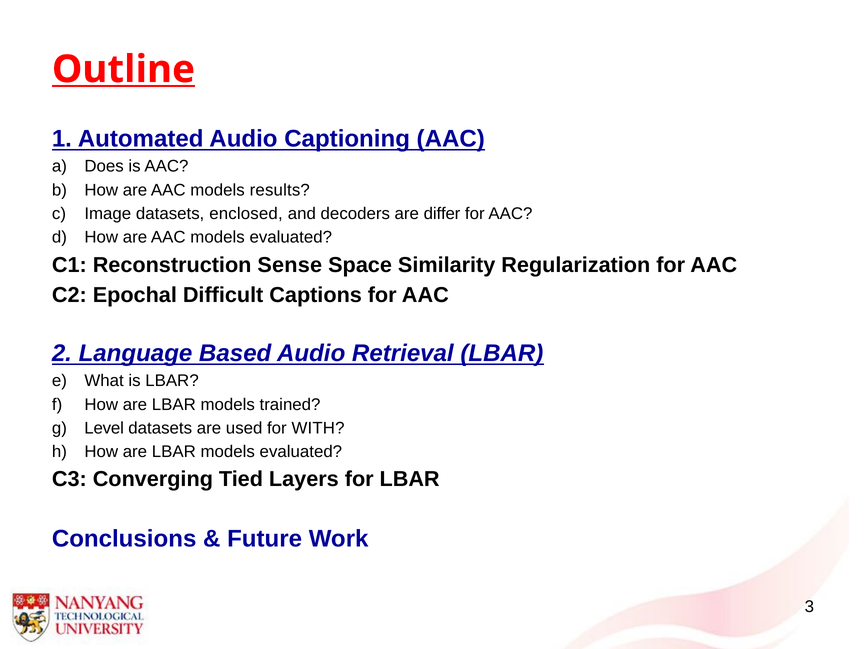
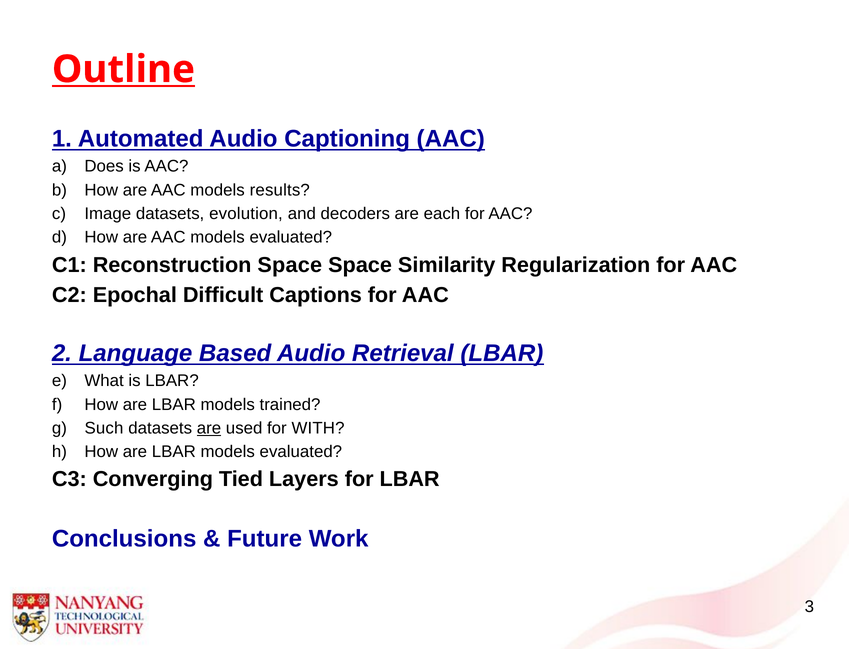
enclosed: enclosed -> evolution
differ: differ -> each
Reconstruction Sense: Sense -> Space
Level: Level -> Such
are at (209, 428) underline: none -> present
